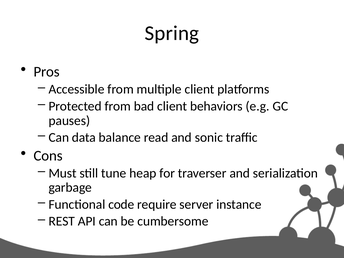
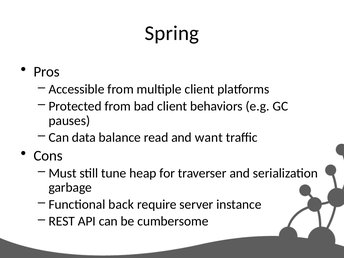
sonic: sonic -> want
code: code -> back
